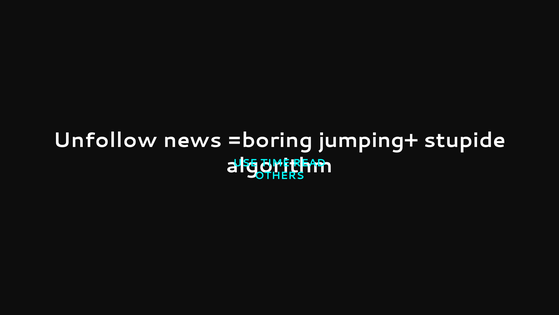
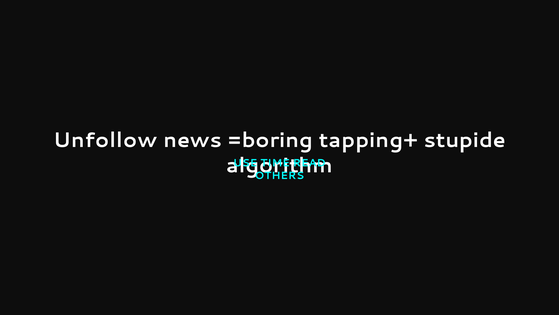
jumping+: jumping+ -> tapping+
